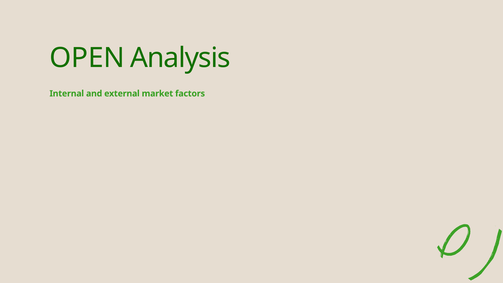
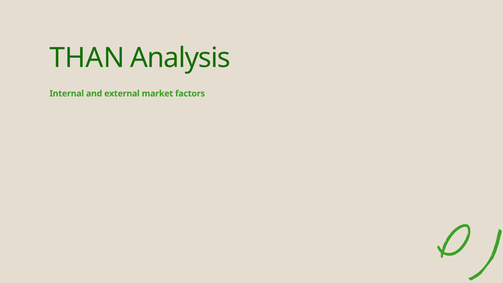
OPEN: OPEN -> THAN
